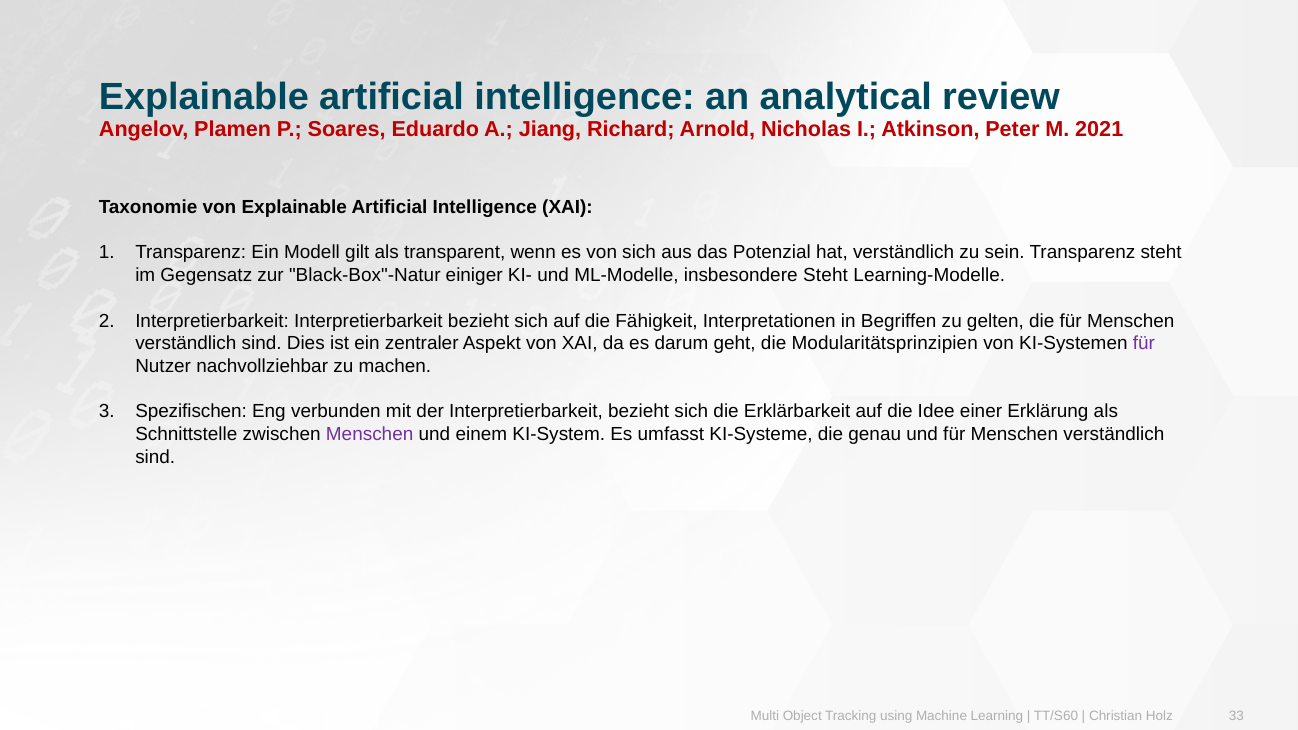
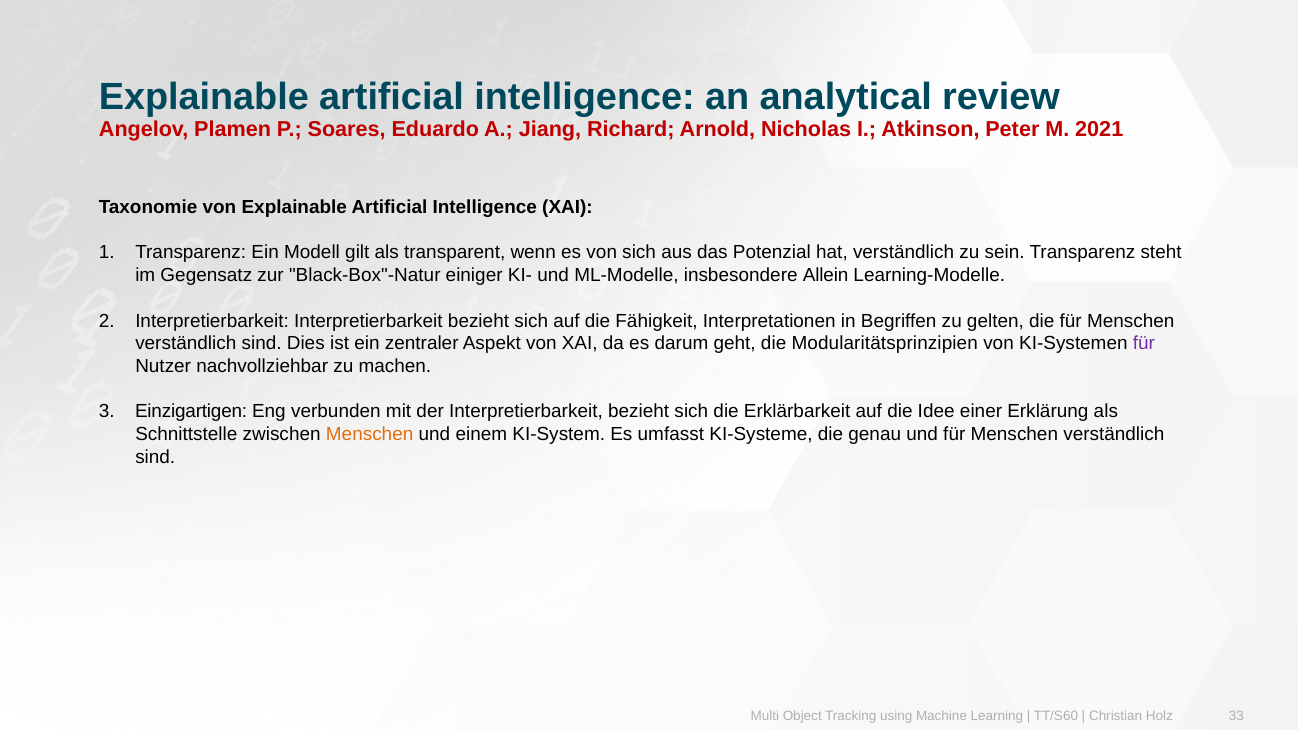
insbesondere Steht: Steht -> Allein
Spezifischen: Spezifischen -> Einzigartigen
Menschen at (370, 434) colour: purple -> orange
